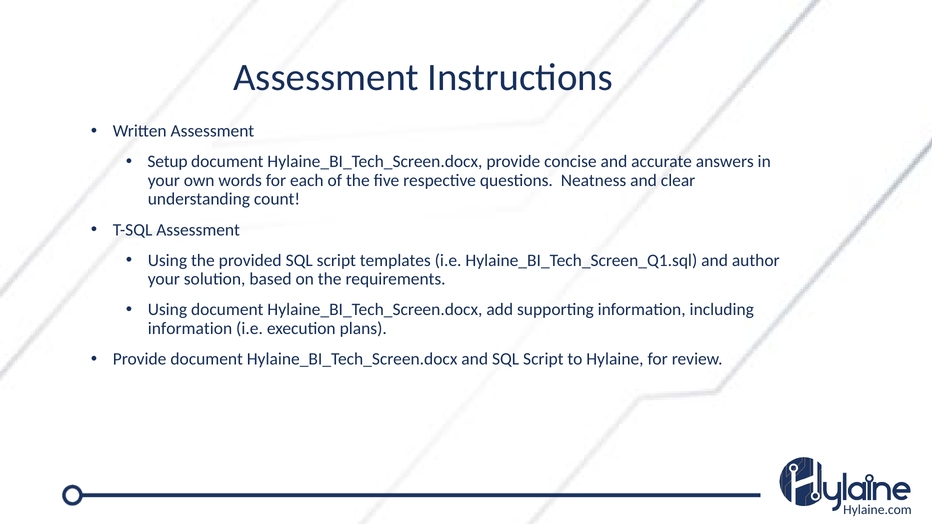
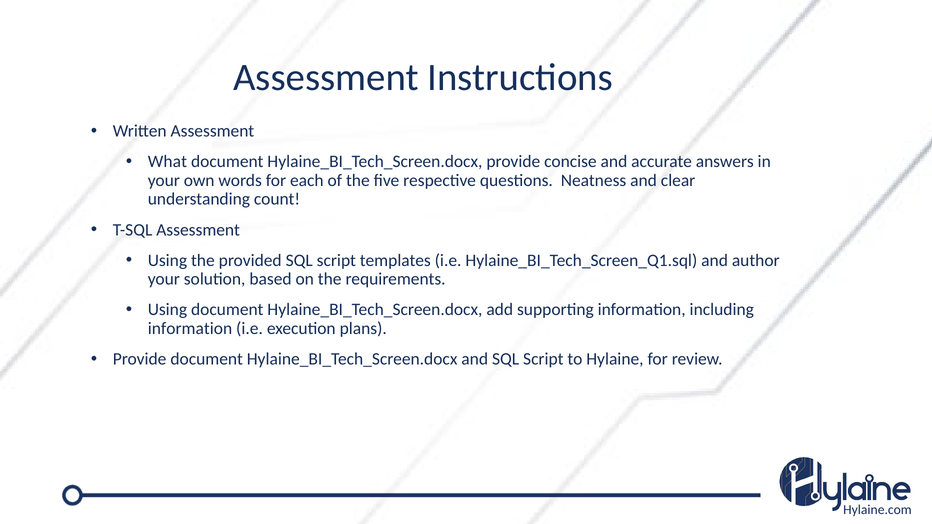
Setup: Setup -> What
